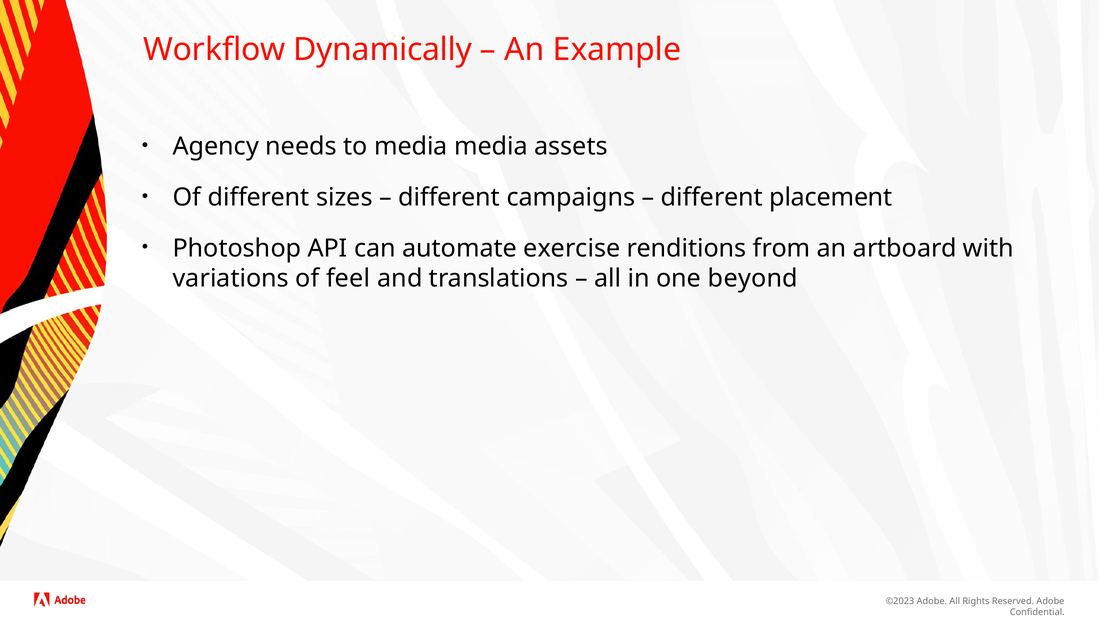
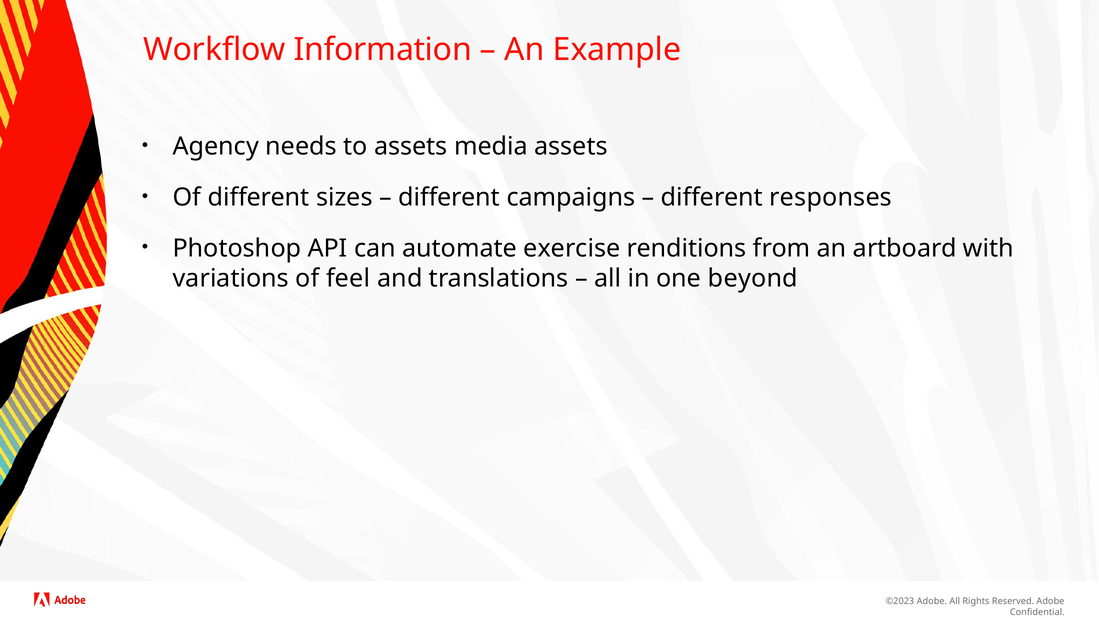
Dynamically: Dynamically -> Information
to media: media -> assets
placement: placement -> responses
